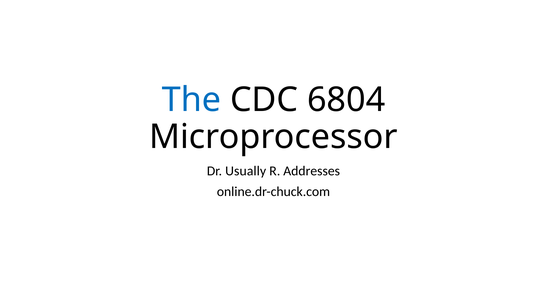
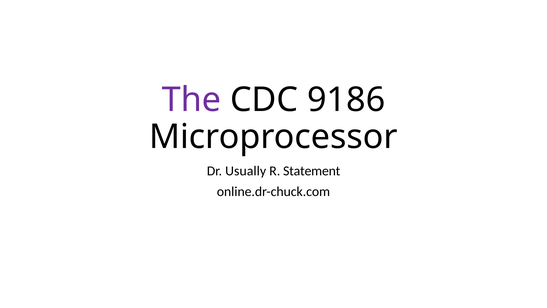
The colour: blue -> purple
6804: 6804 -> 9186
Addresses: Addresses -> Statement
